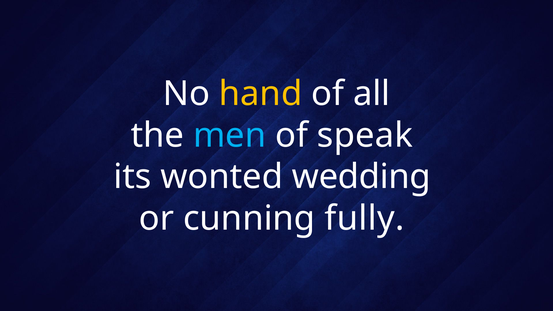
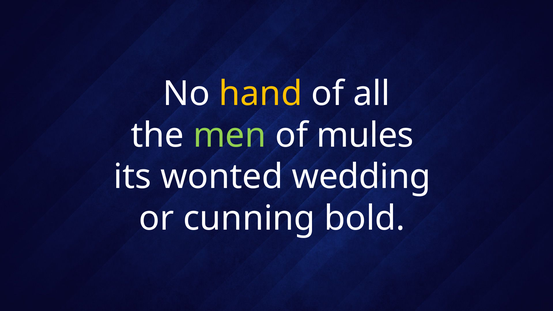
men colour: light blue -> light green
speak: speak -> mules
fully: fully -> bold
